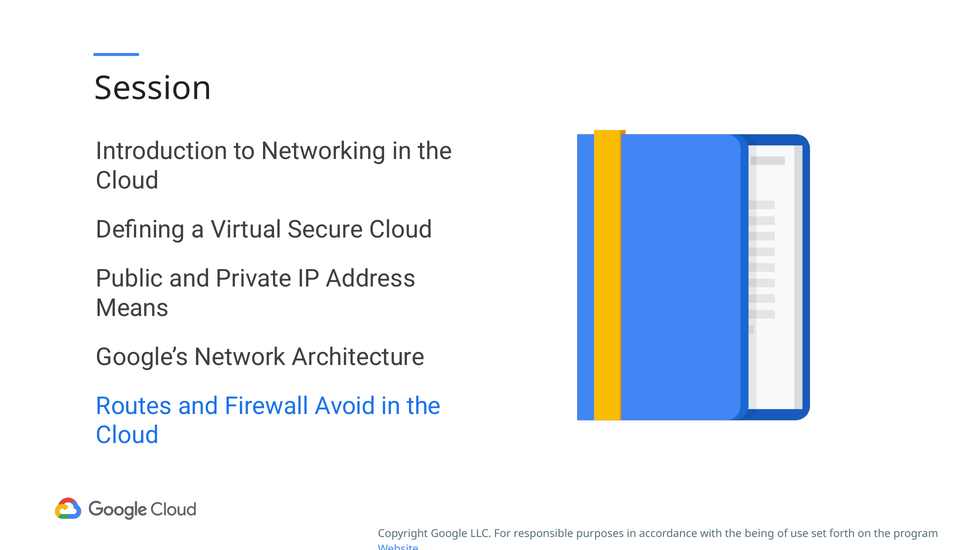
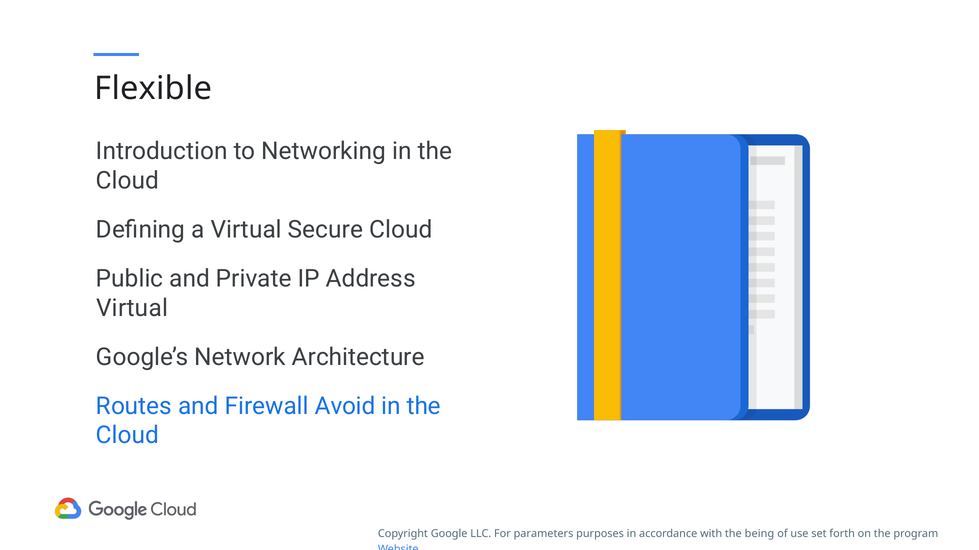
Session: Session -> Flexible
Means at (132, 308): Means -> Virtual
responsible: responsible -> parameters
